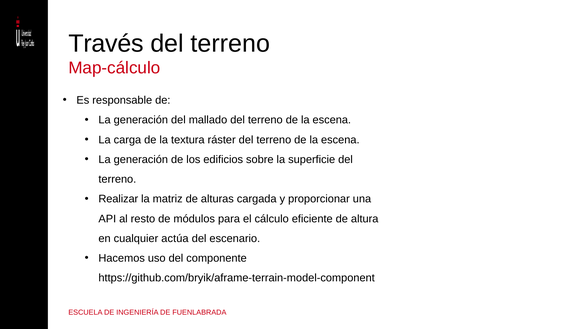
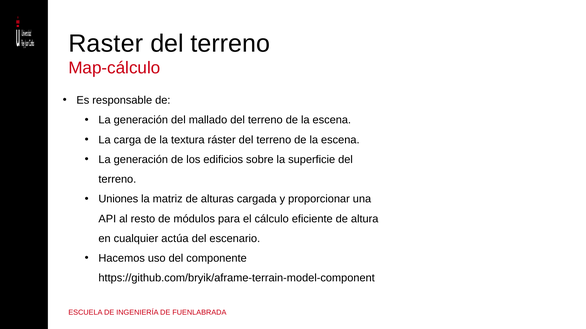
Través: Través -> Raster
Realizar: Realizar -> Uniones
